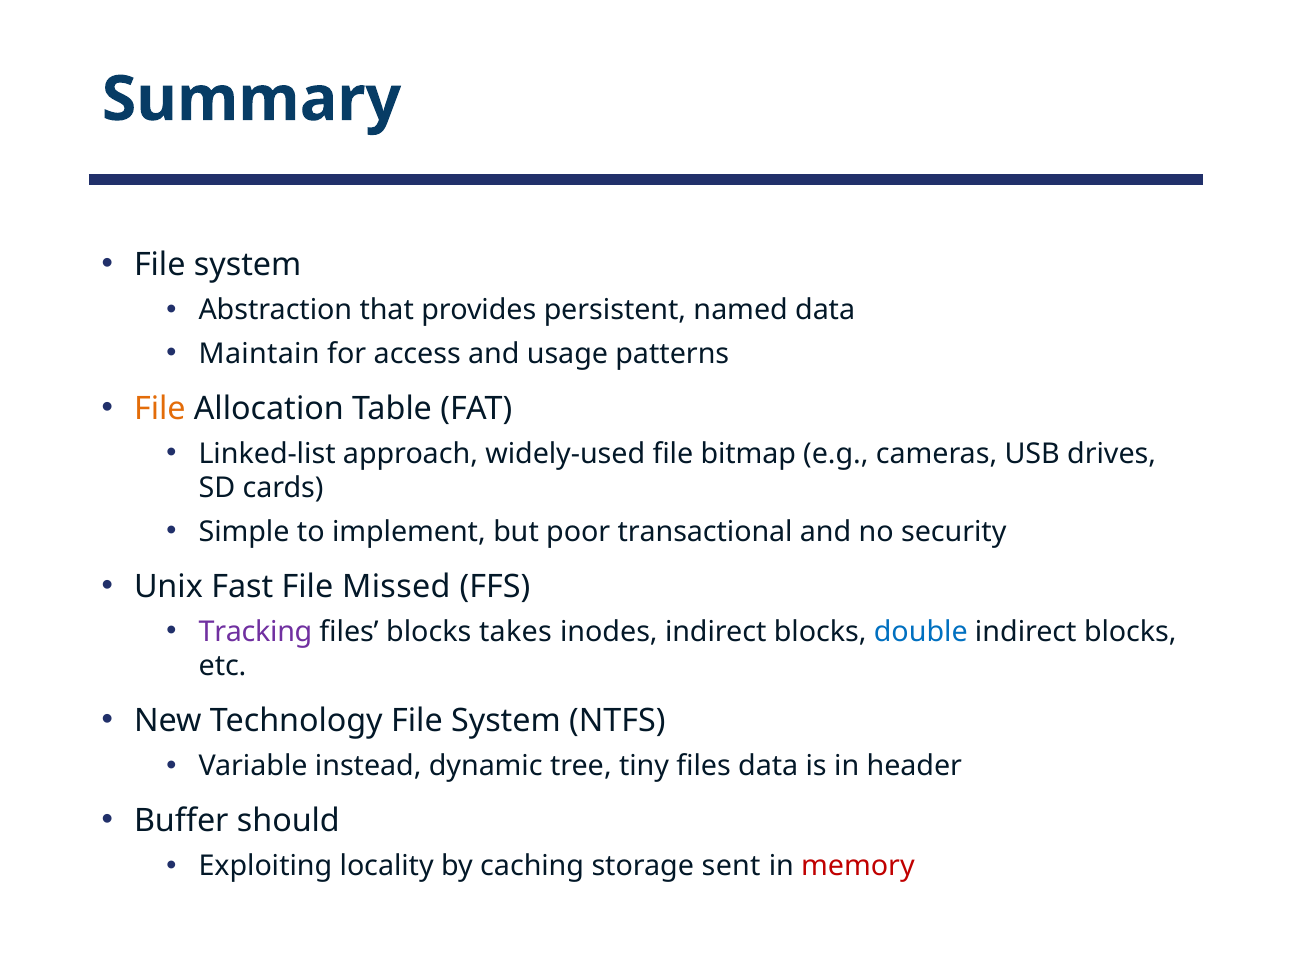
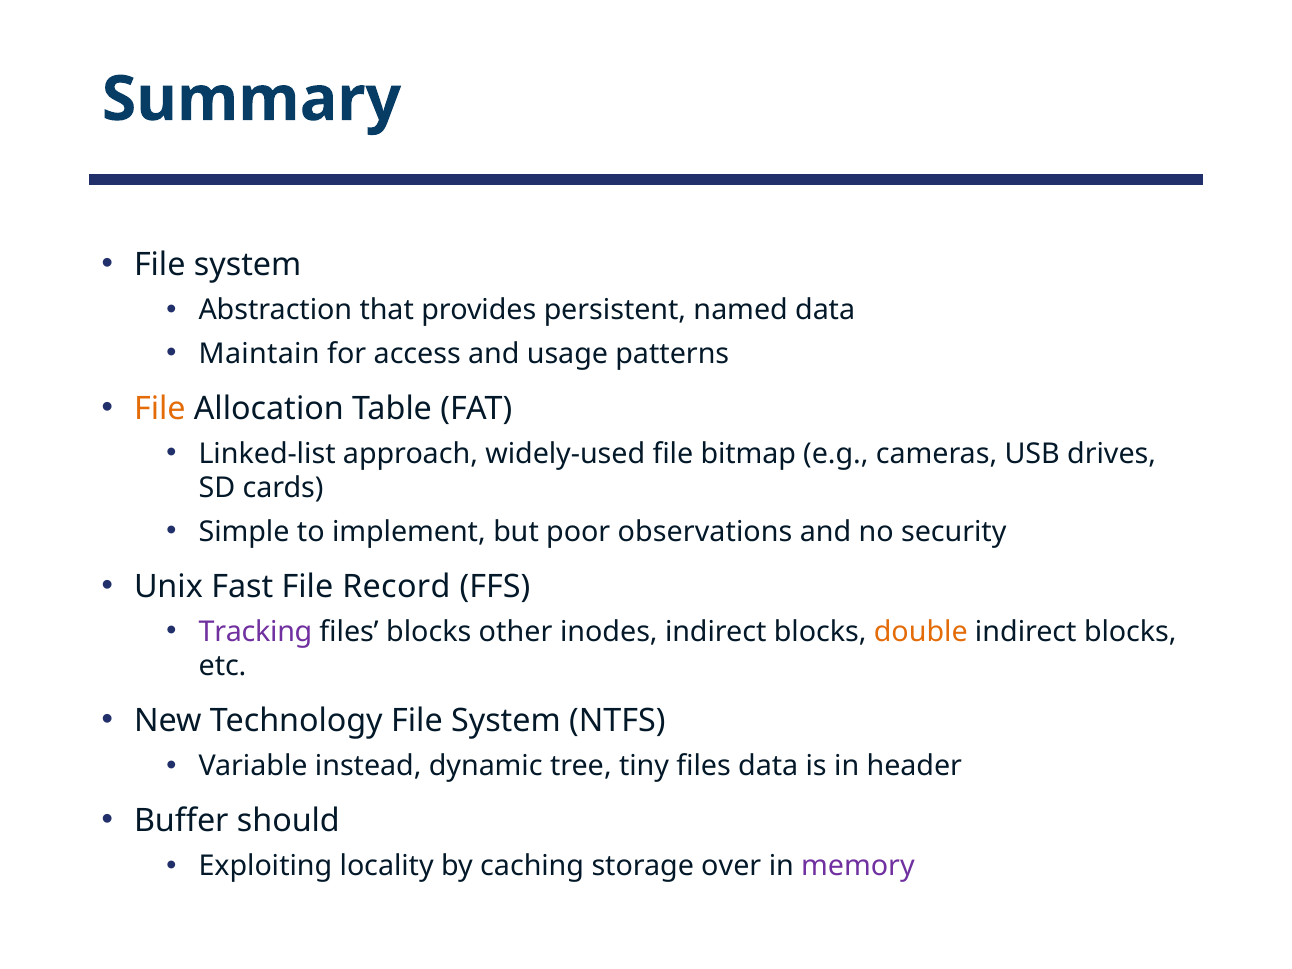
transactional: transactional -> observations
Missed: Missed -> Record
takes: takes -> other
double colour: blue -> orange
sent: sent -> over
memory colour: red -> purple
